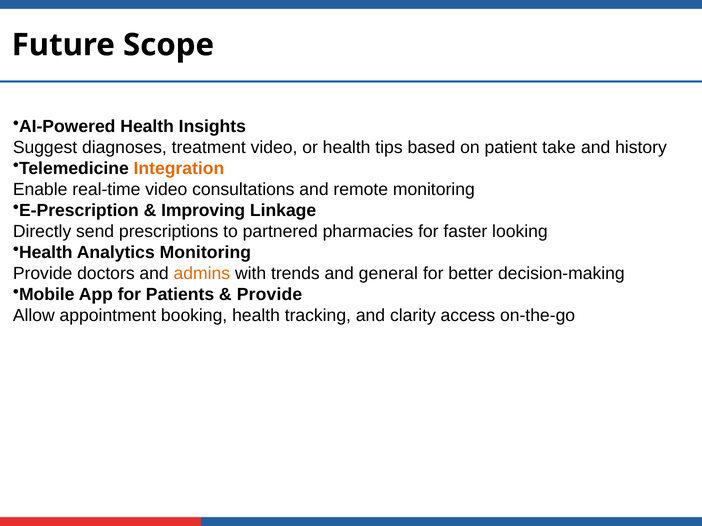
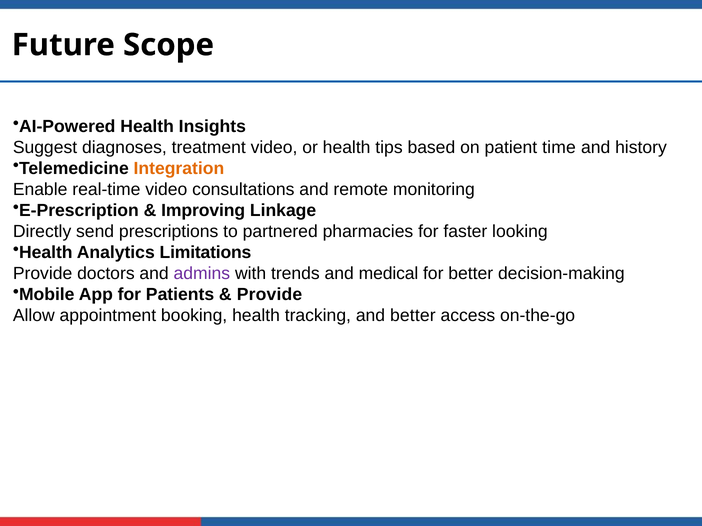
take: take -> time
Analytics Monitoring: Monitoring -> Limitations
admins colour: orange -> purple
general: general -> medical
and clarity: clarity -> better
